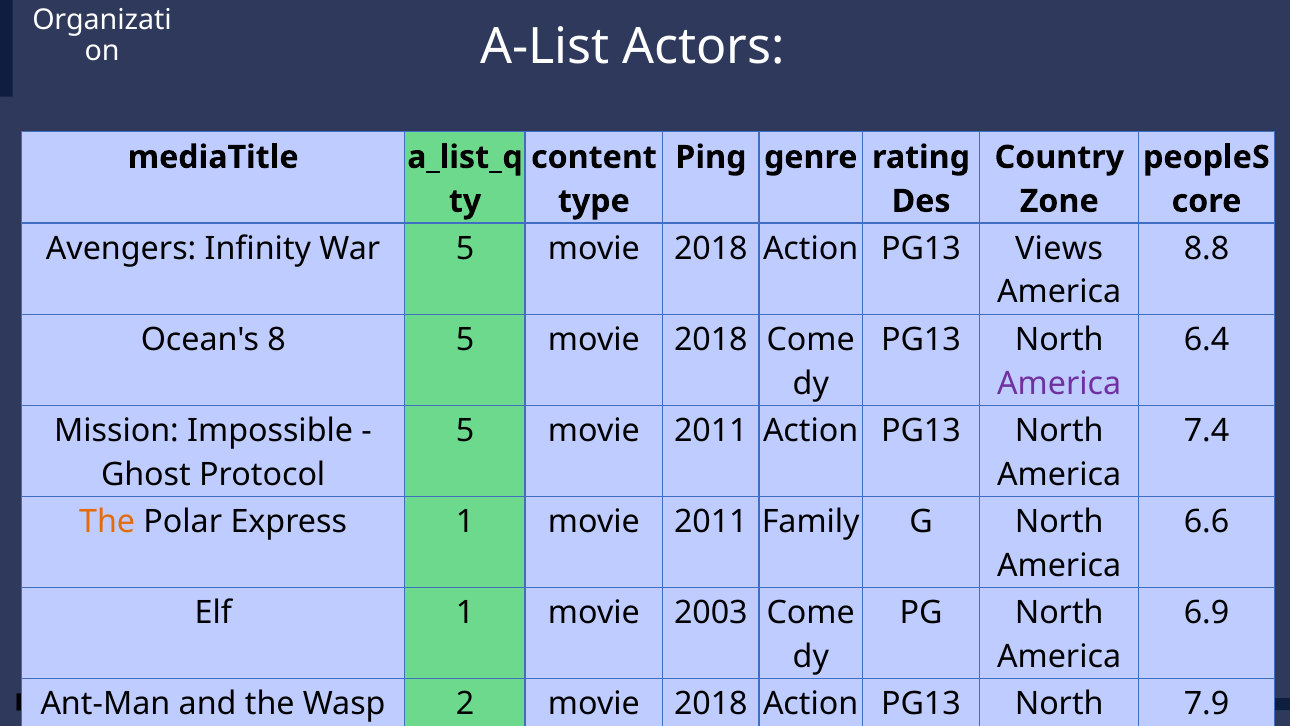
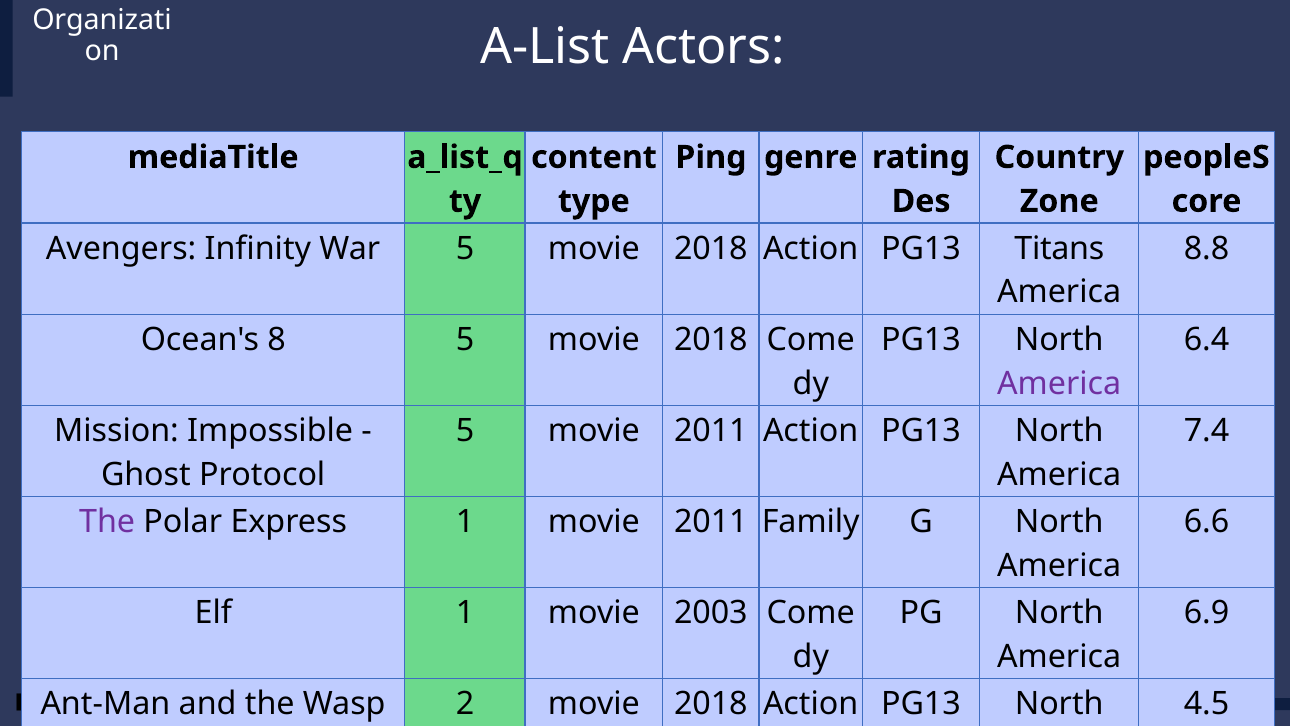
Views: Views -> Titans
The at (107, 521) colour: orange -> purple
7.9: 7.9 -> 4.5
